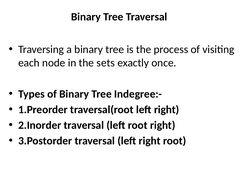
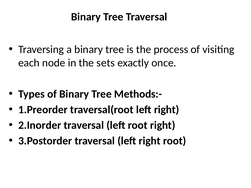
Indegree:-: Indegree:- -> Methods:-
